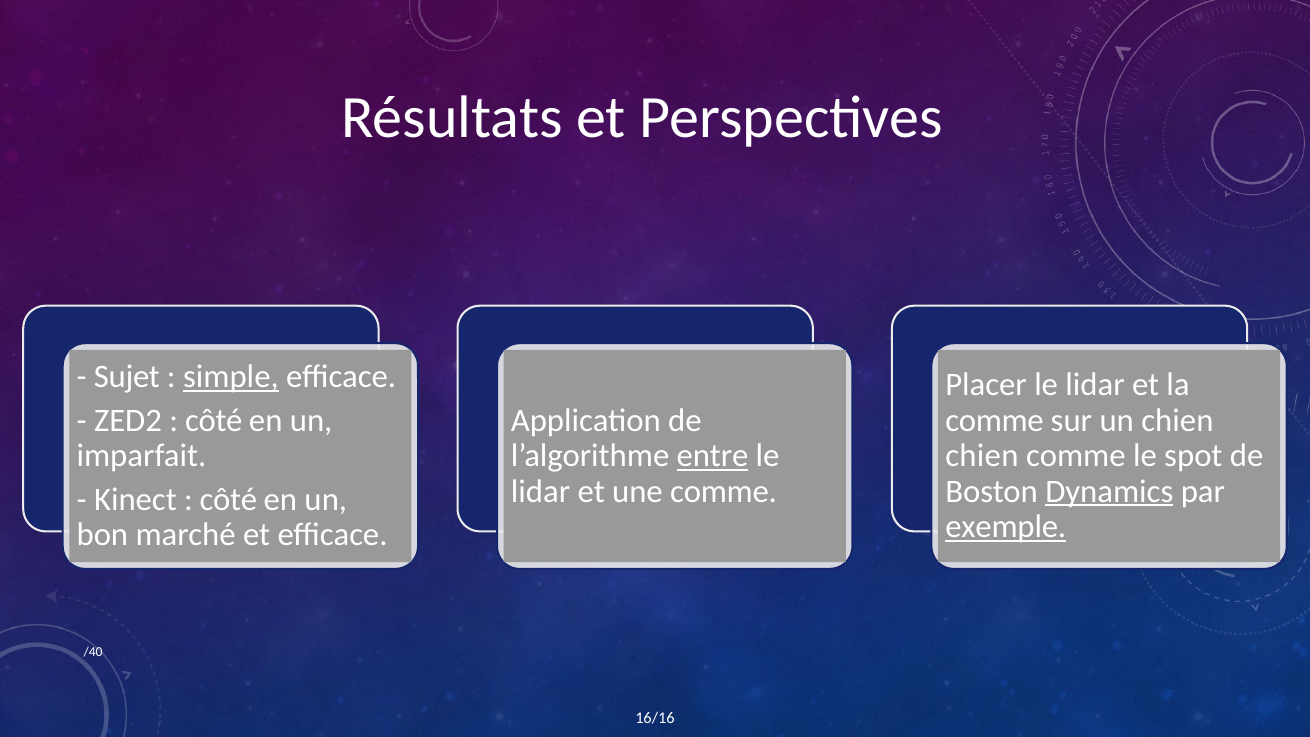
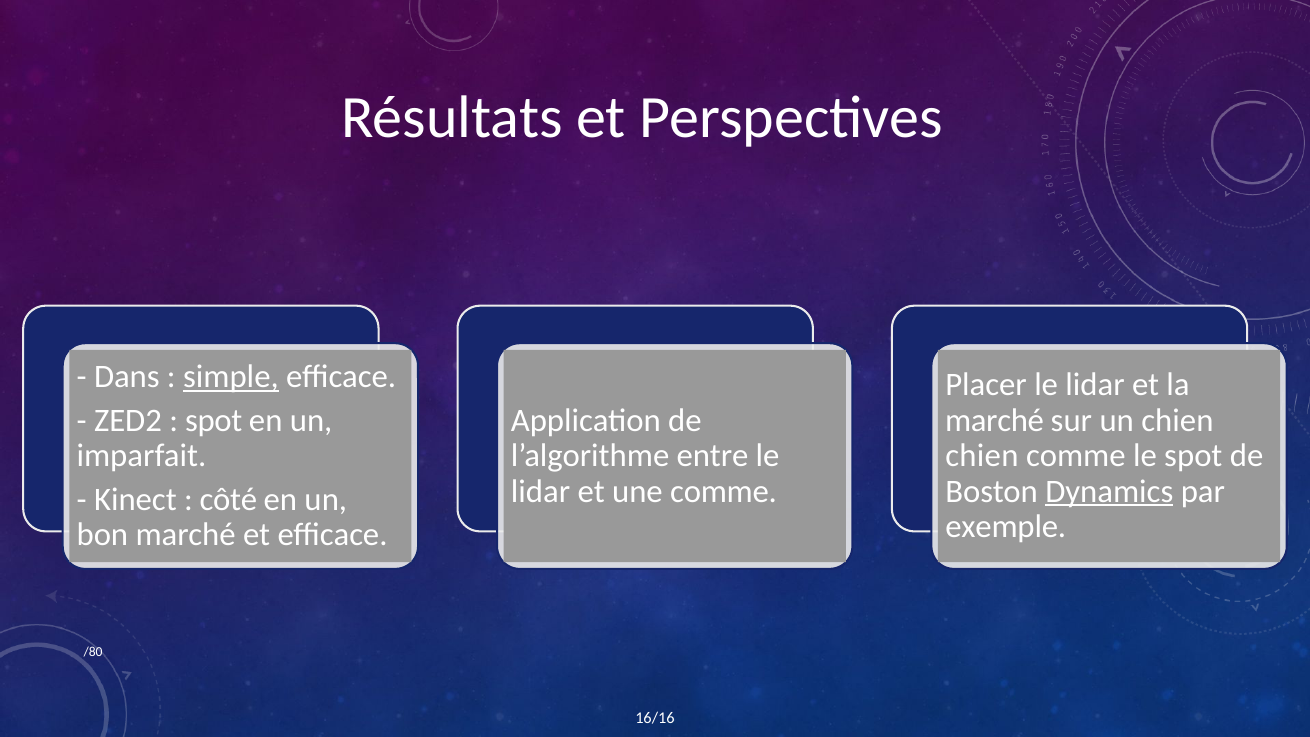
Sujet: Sujet -> Dans
côté at (214, 420): côté -> spot
comme at (995, 420): comme -> marché
entre underline: present -> none
exemple underline: present -> none
/40: /40 -> /80
